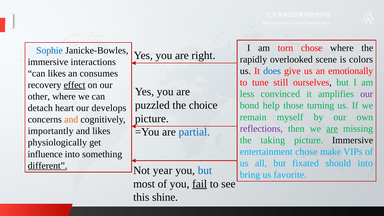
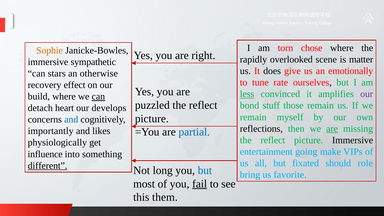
Sophie colour: blue -> orange
colors: colors -> matter
interactions: interactions -> sympathetic
does colour: blue -> black
can likes: likes -> stars
consumes: consumes -> otherwise
still: still -> rate
effect underline: present -> none
less underline: none -> present
other: other -> build
can at (98, 96) underline: none -> present
choice at (203, 105): choice -> reflect
help: help -> stuff
those turning: turning -> remain
and at (71, 120) colour: orange -> blue
reflections colour: purple -> black
taking at (273, 140): taking -> reflect
entertainment chose: chose -> going
should into: into -> role
year: year -> long
shine: shine -> them
